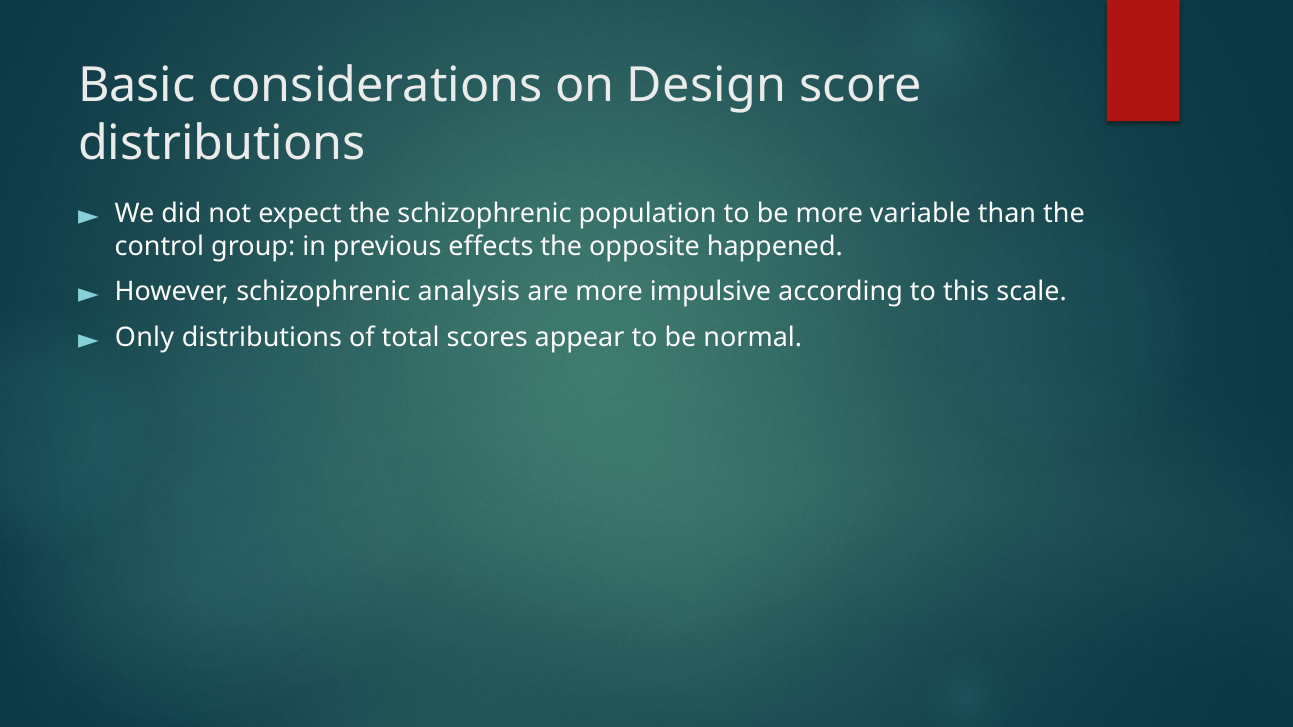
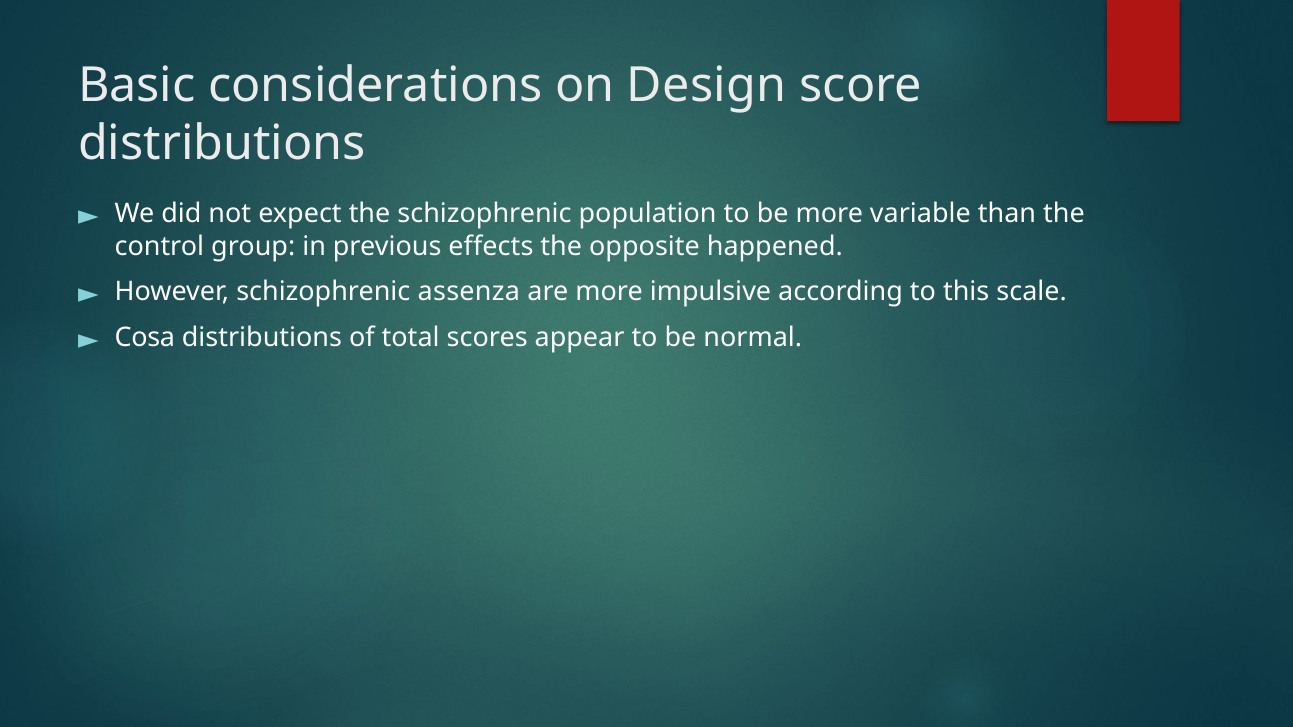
analysis: analysis -> assenza
Only: Only -> Cosa
